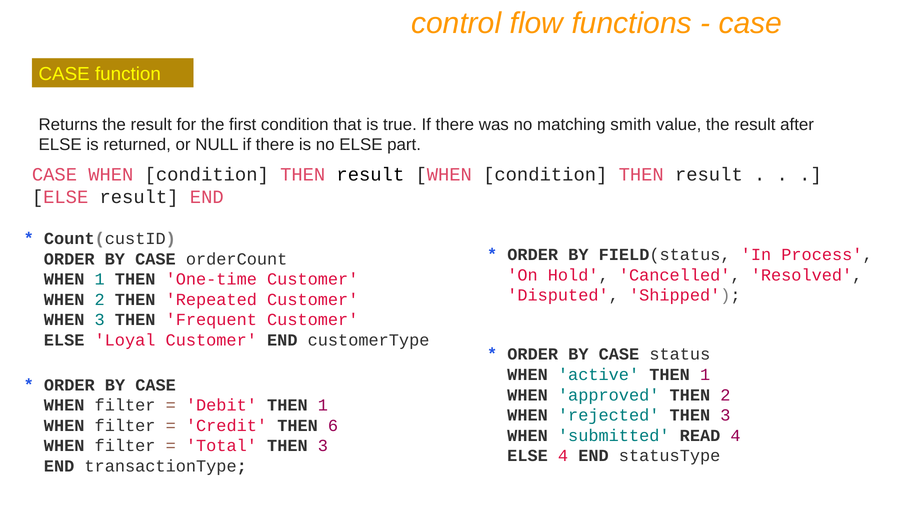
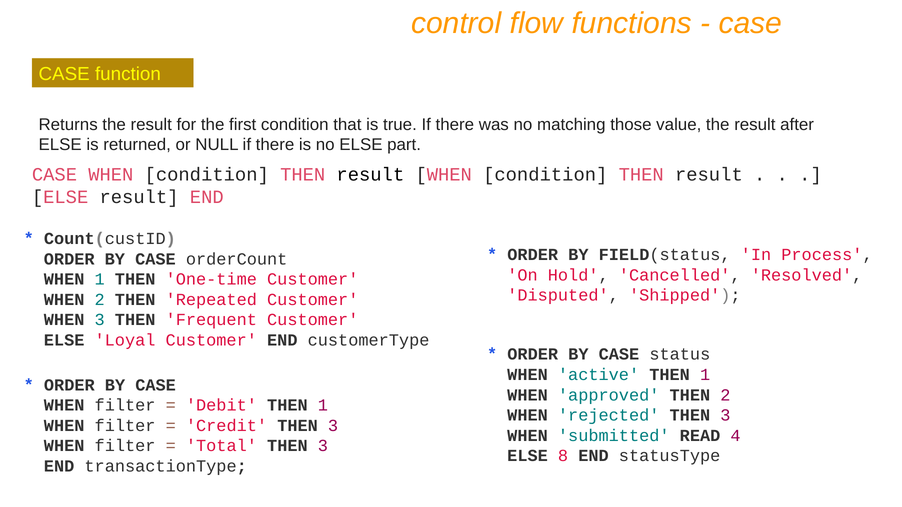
smith: smith -> those
Credit THEN 6: 6 -> 3
ELSE 4: 4 -> 8
